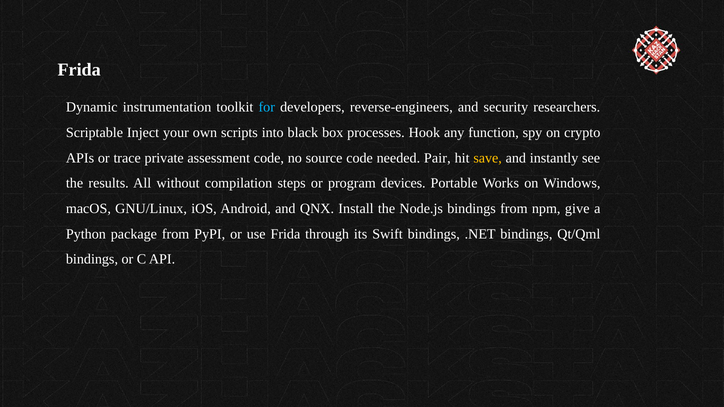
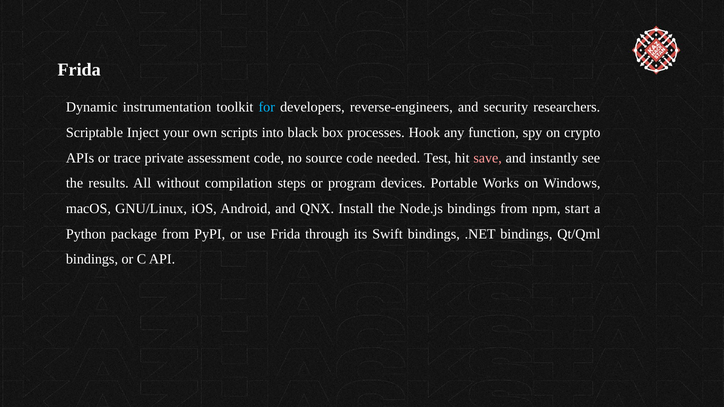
Pair: Pair -> Test
save colour: yellow -> pink
give: give -> start
